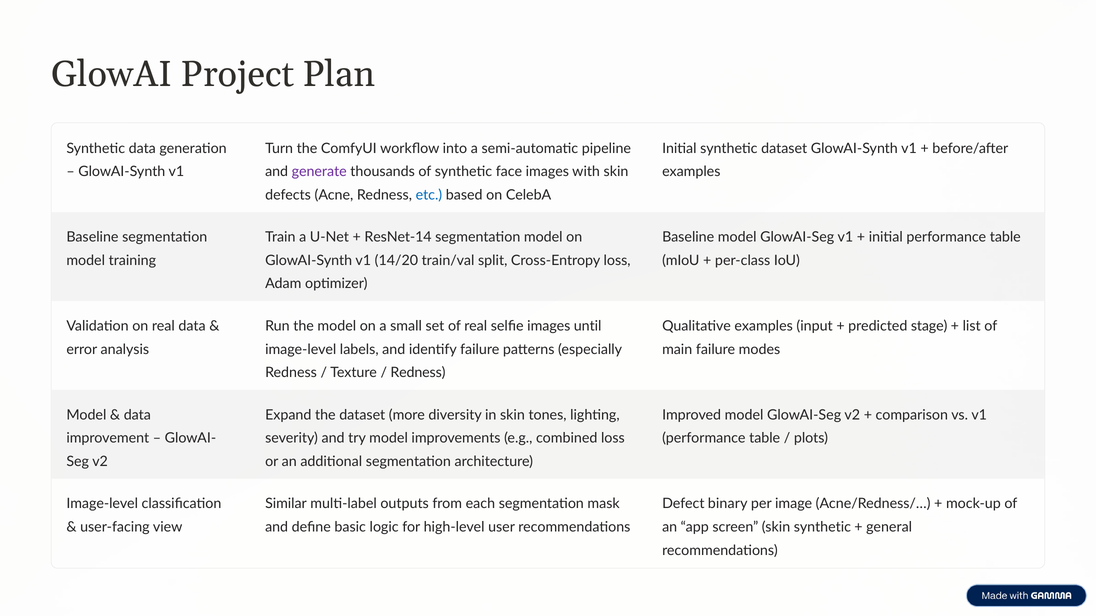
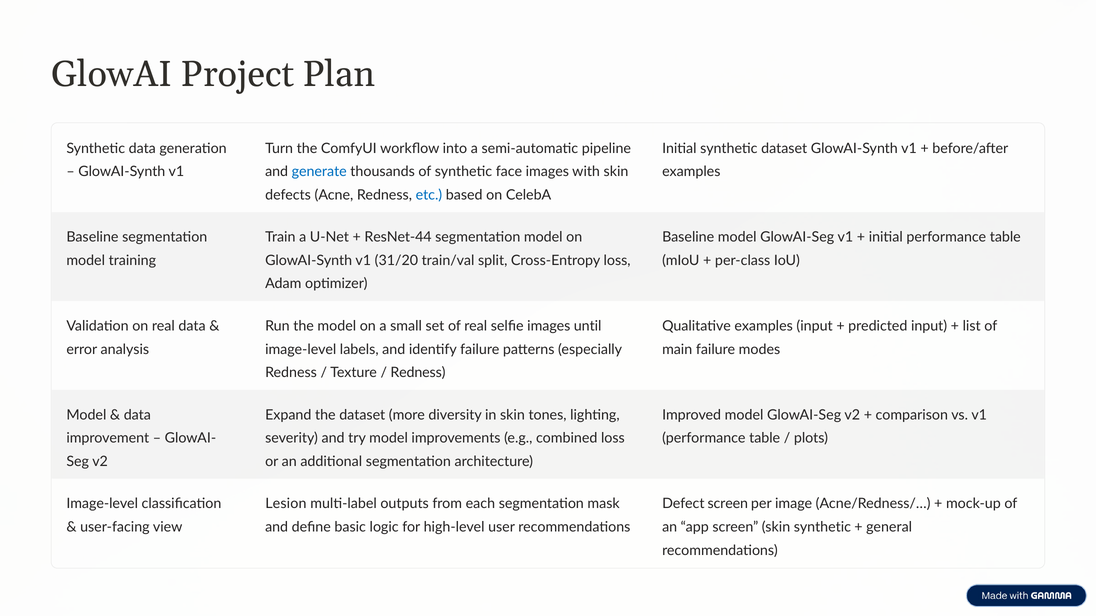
generate colour: purple -> blue
ResNet-14: ResNet-14 -> ResNet-44
14/20: 14/20 -> 31/20
predicted stage: stage -> input
Similar: Similar -> Lesion
Defect binary: binary -> screen
